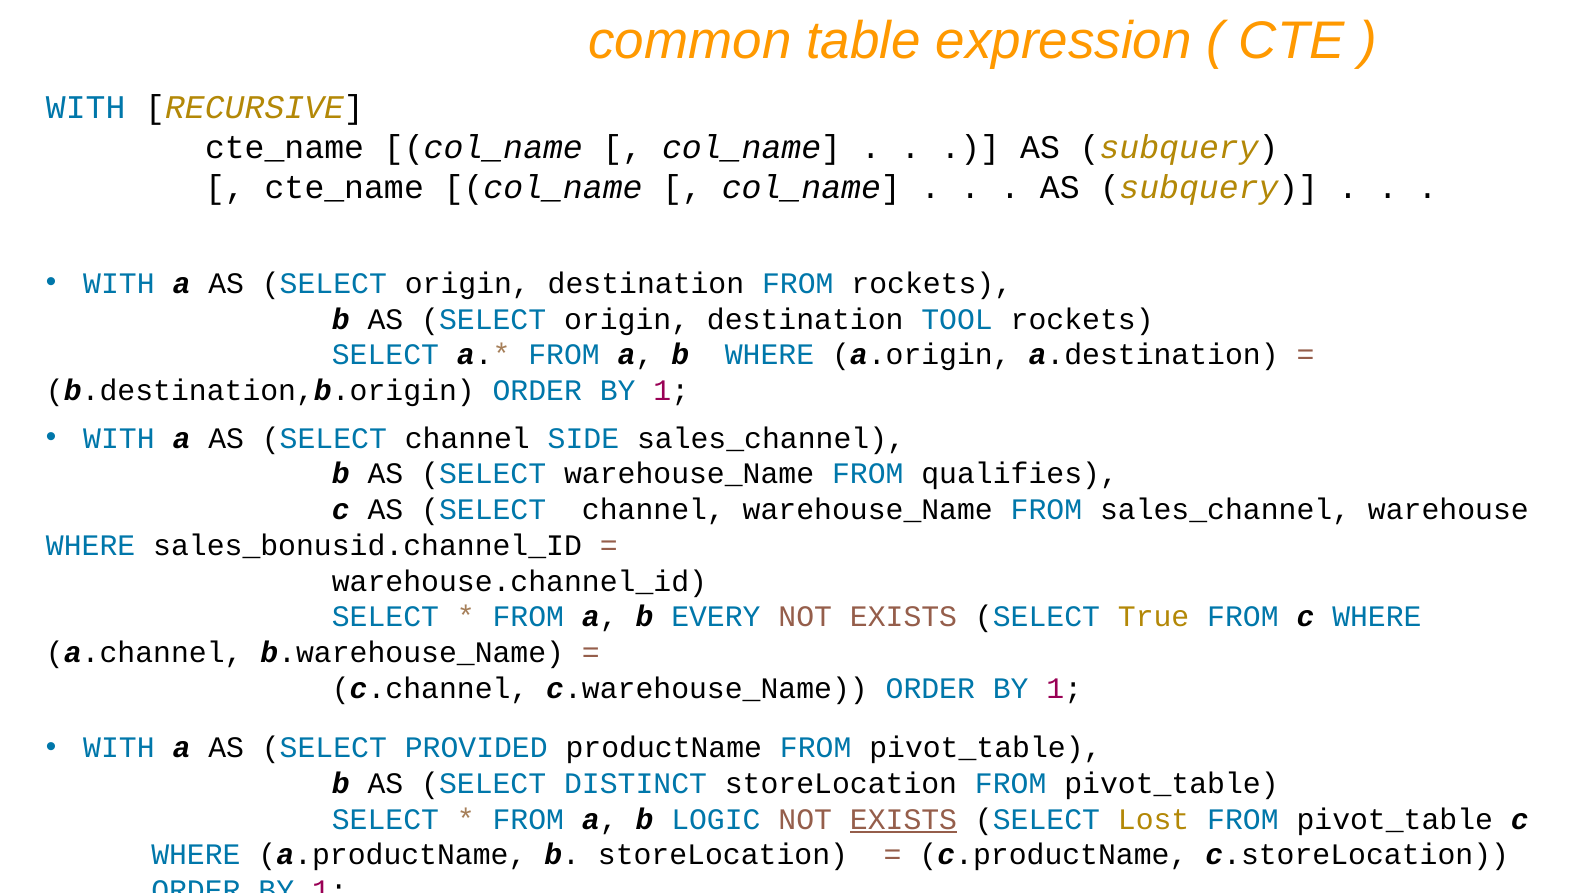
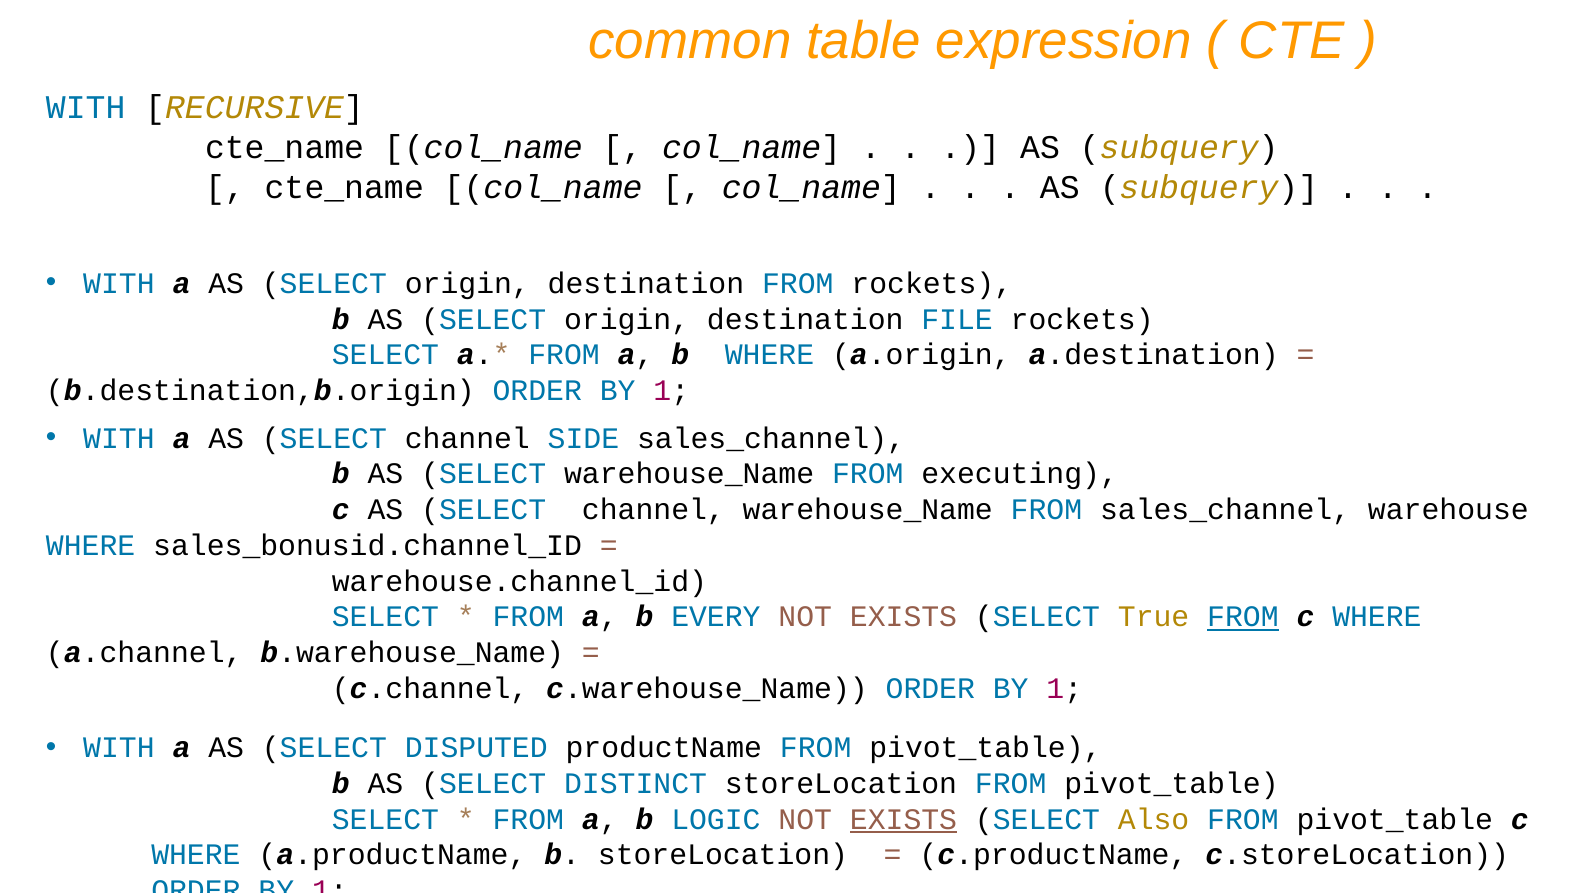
TOOL: TOOL -> FILE
qualifies: qualifies -> executing
FROM at (1243, 617) underline: none -> present
PROVIDED: PROVIDED -> DISPUTED
Lost: Lost -> Also
